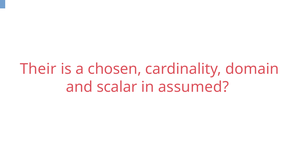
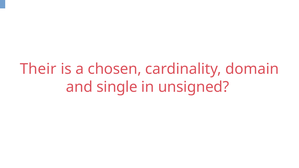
scalar: scalar -> single
assumed: assumed -> unsigned
